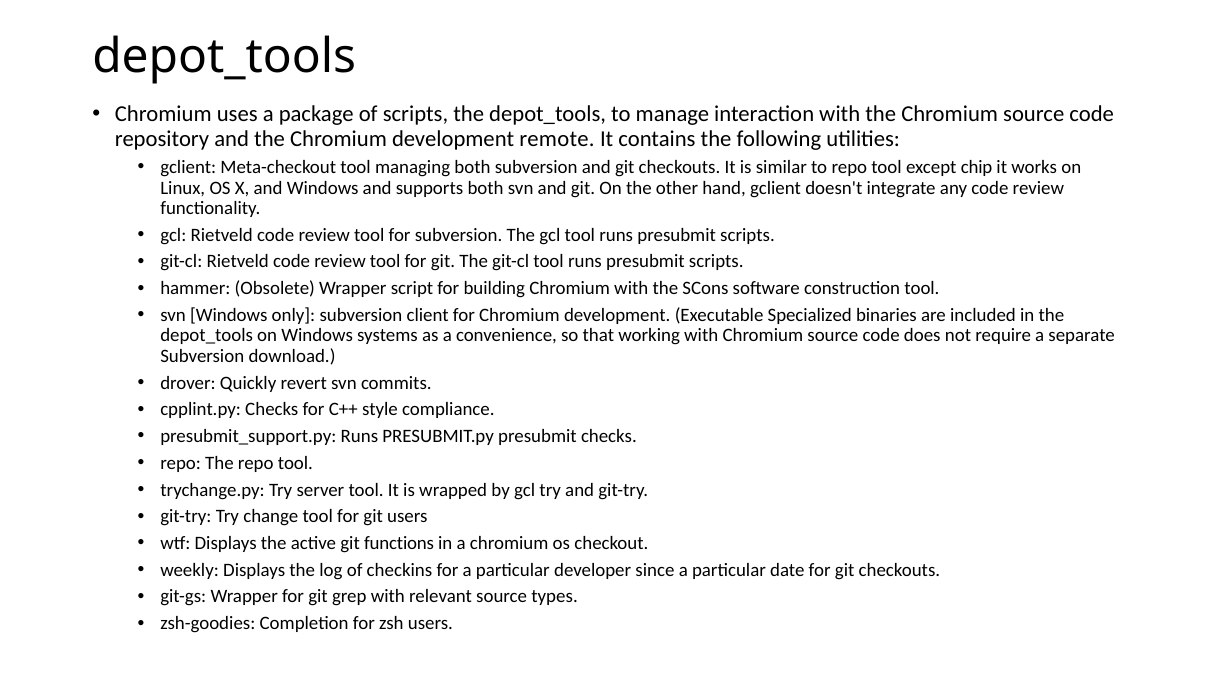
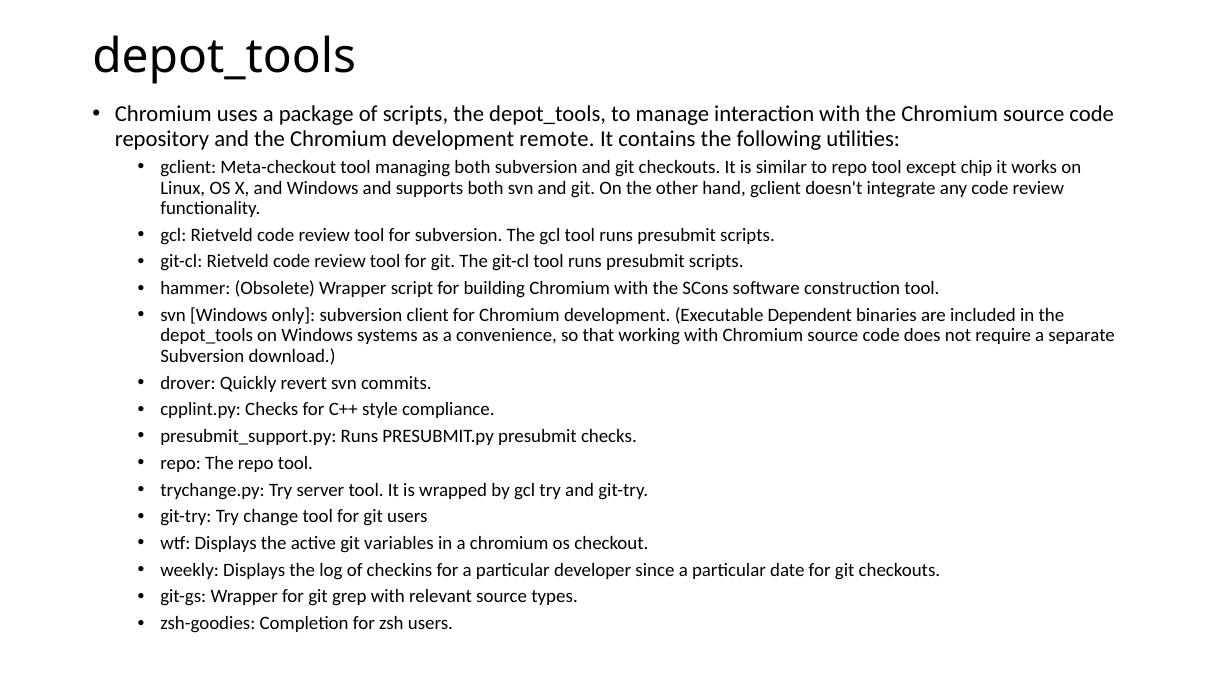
Specialized: Specialized -> Dependent
functions: functions -> variables
